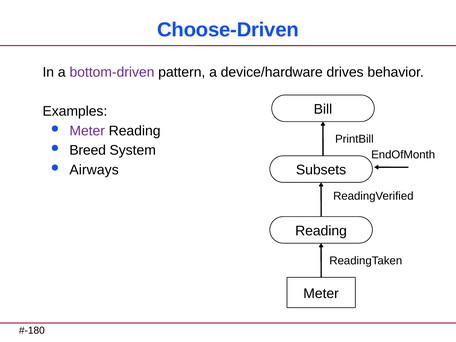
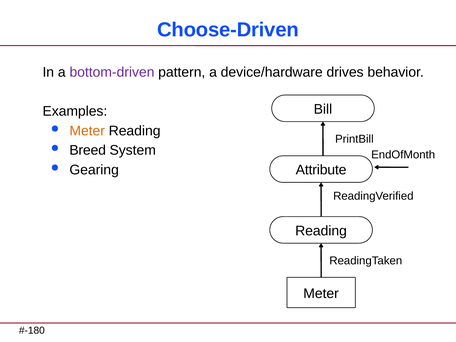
Meter at (87, 131) colour: purple -> orange
Subsets: Subsets -> Attribute
Airways: Airways -> Gearing
